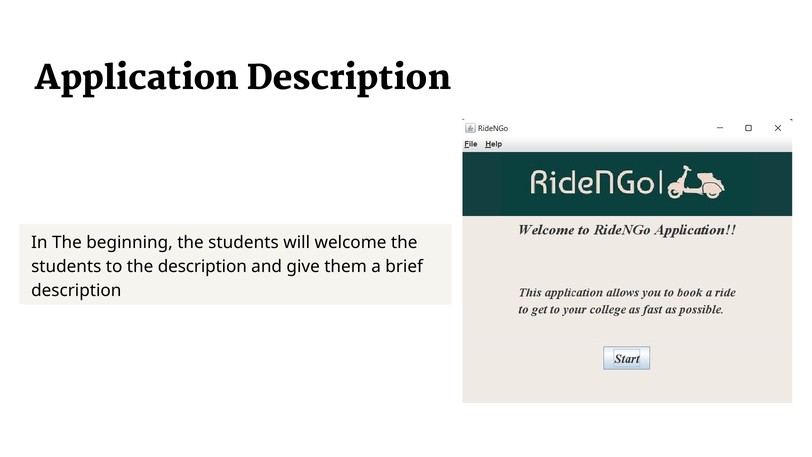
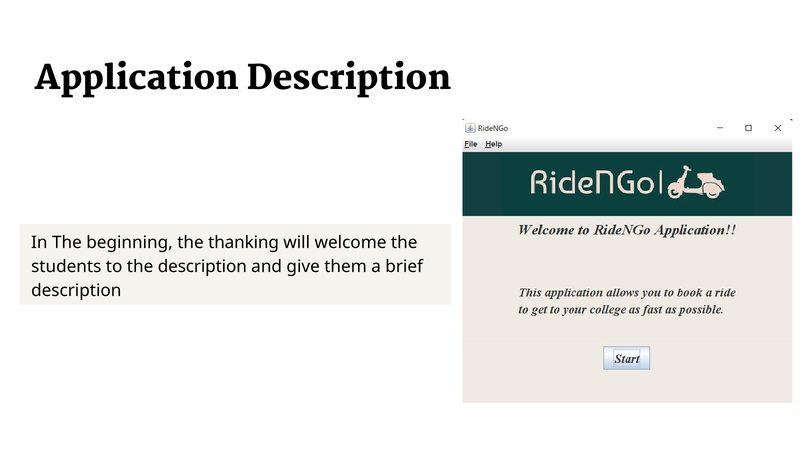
beginning the students: students -> thanking
